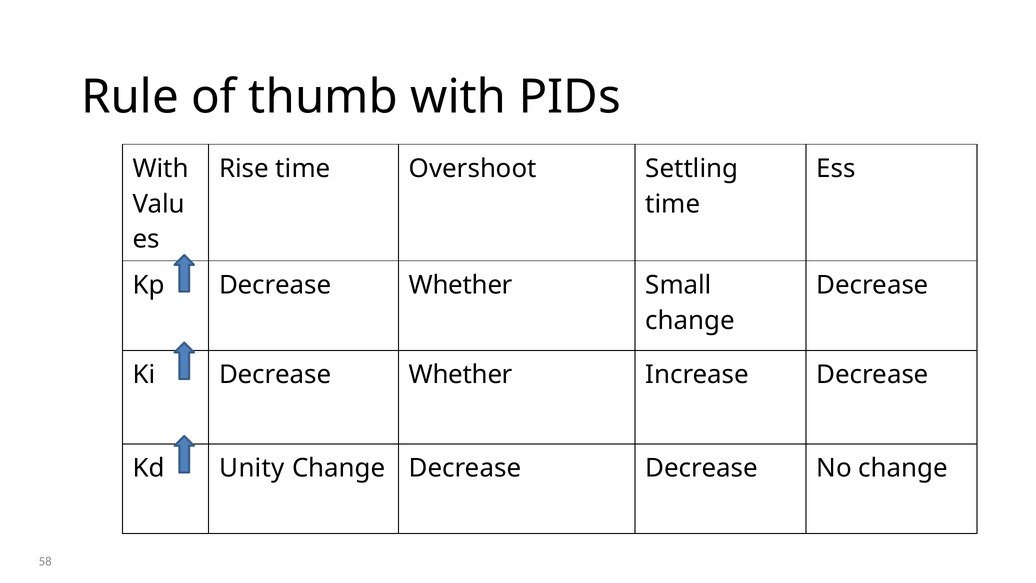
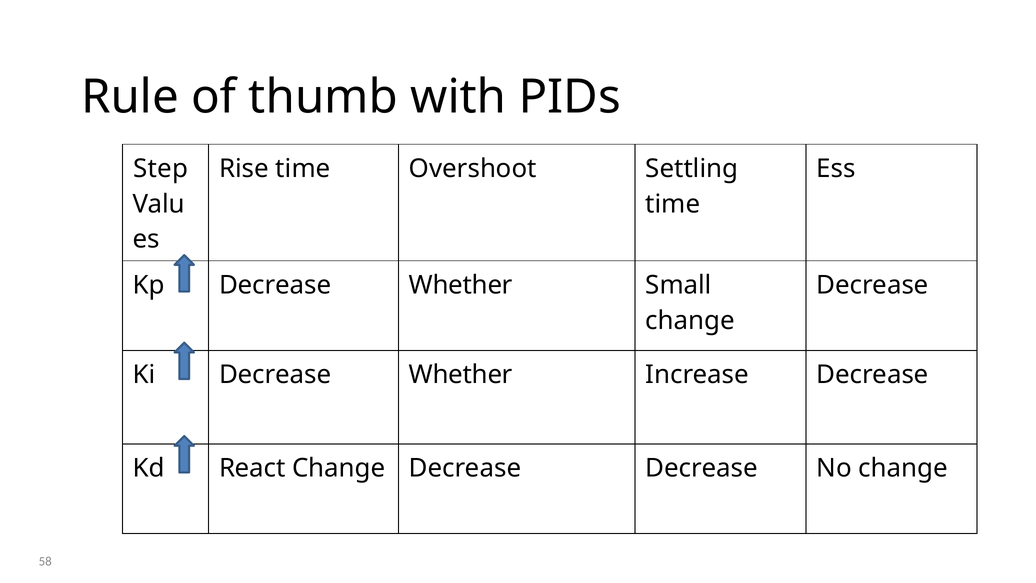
With at (161, 169): With -> Step
Unity: Unity -> React
